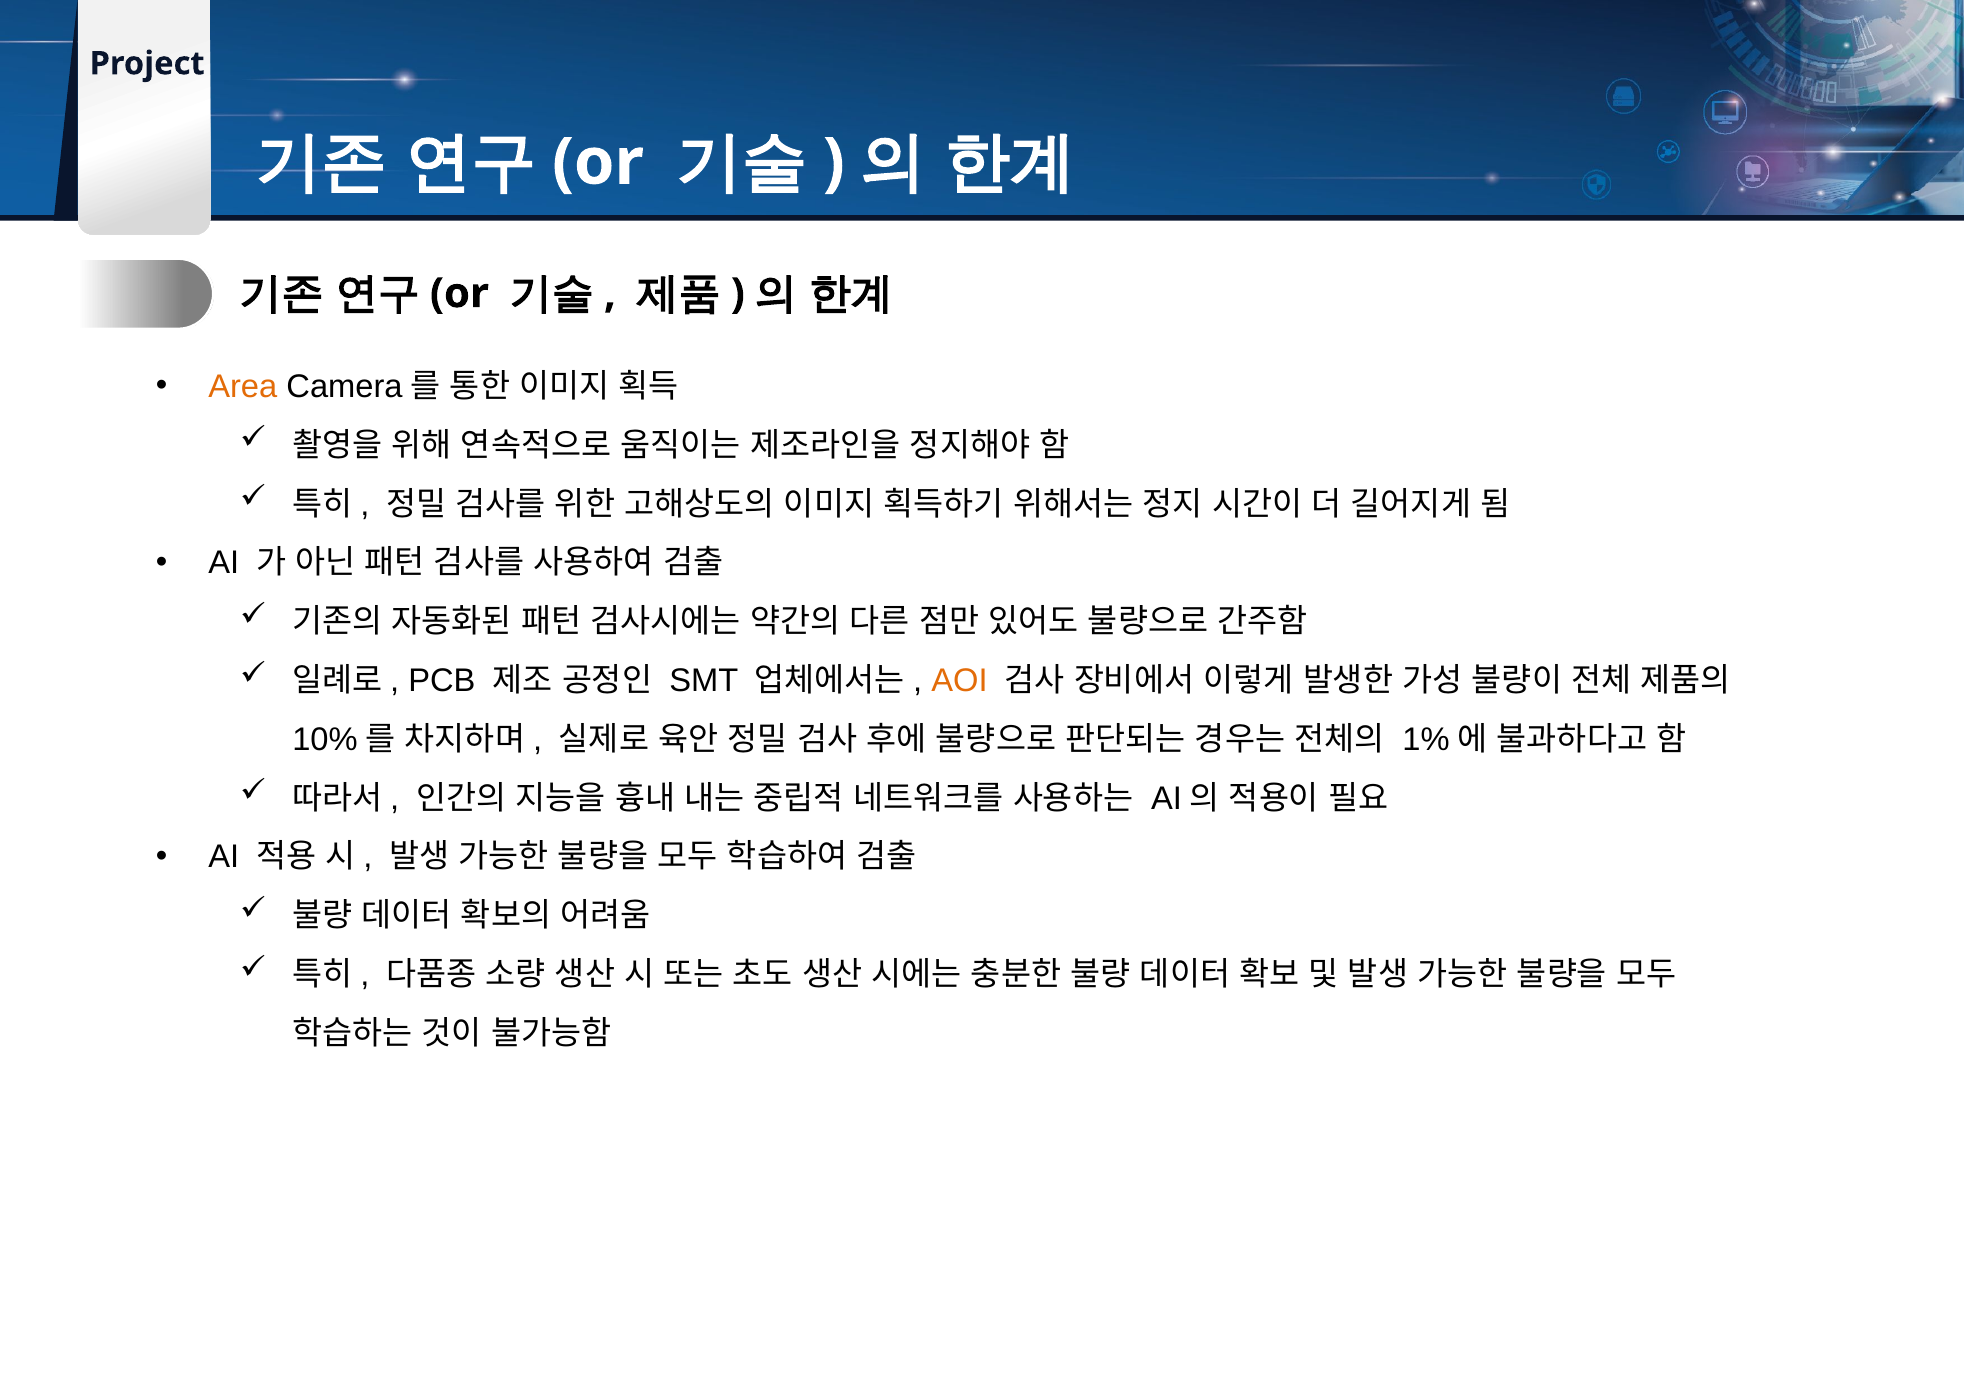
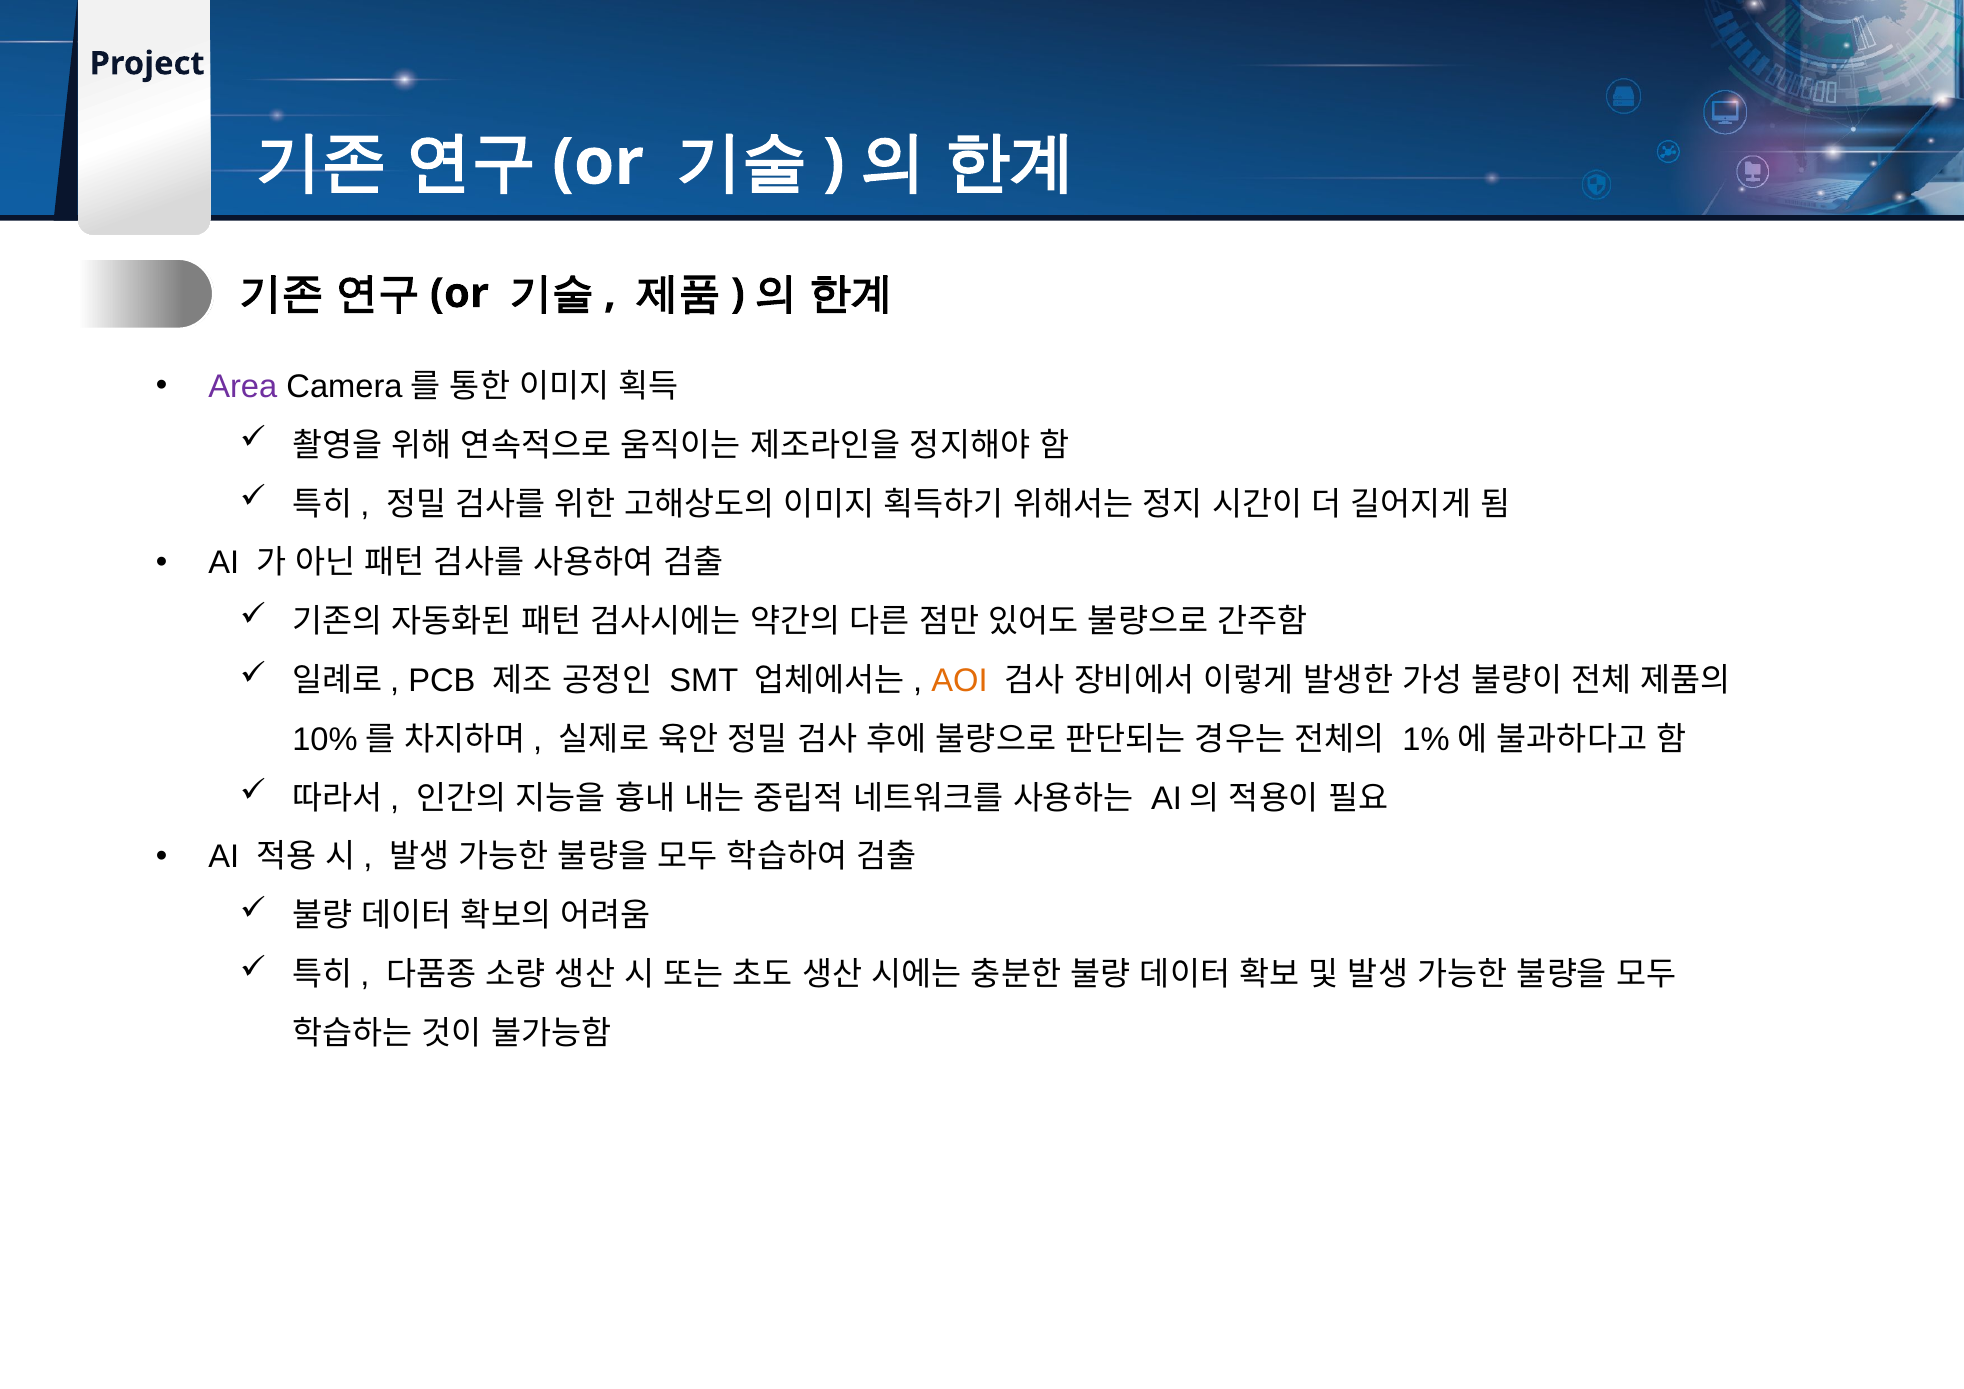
Area colour: orange -> purple
